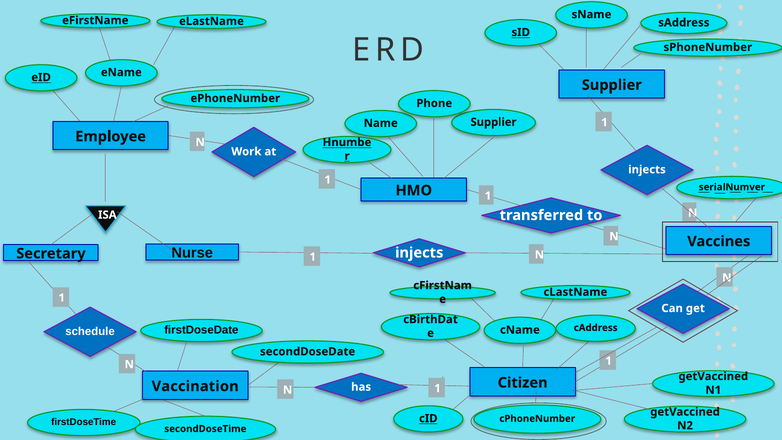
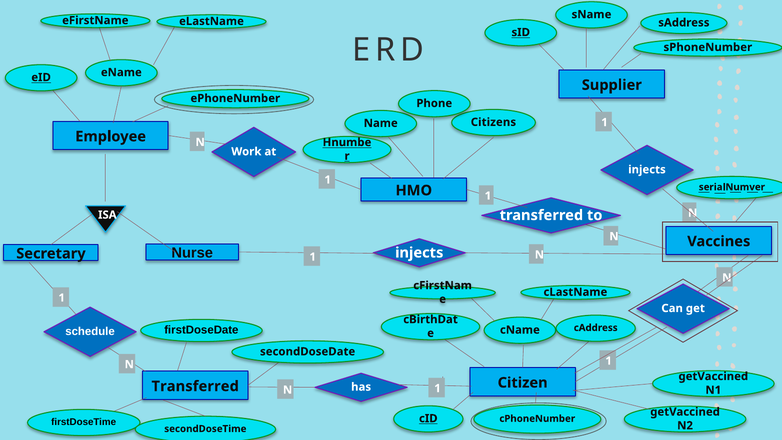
Name Supplier: Supplier -> Citizens
Vaccination at (195, 386): Vaccination -> Transferred
